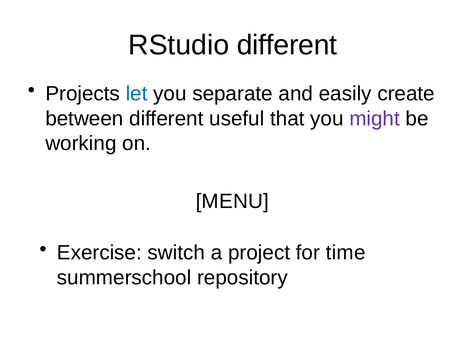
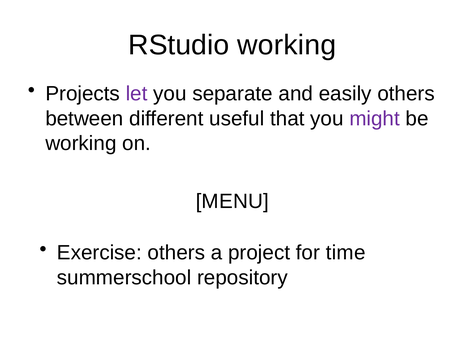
RStudio different: different -> working
let colour: blue -> purple
easily create: create -> others
Exercise switch: switch -> others
